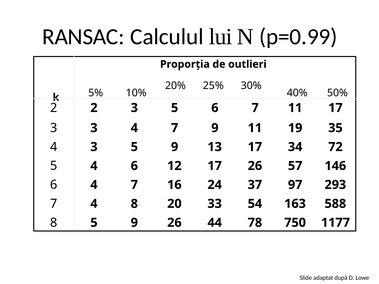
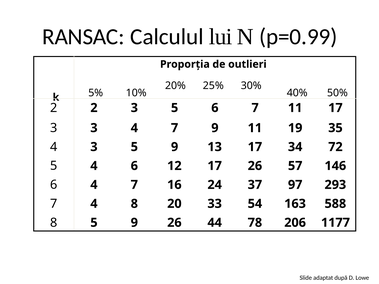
750: 750 -> 206
